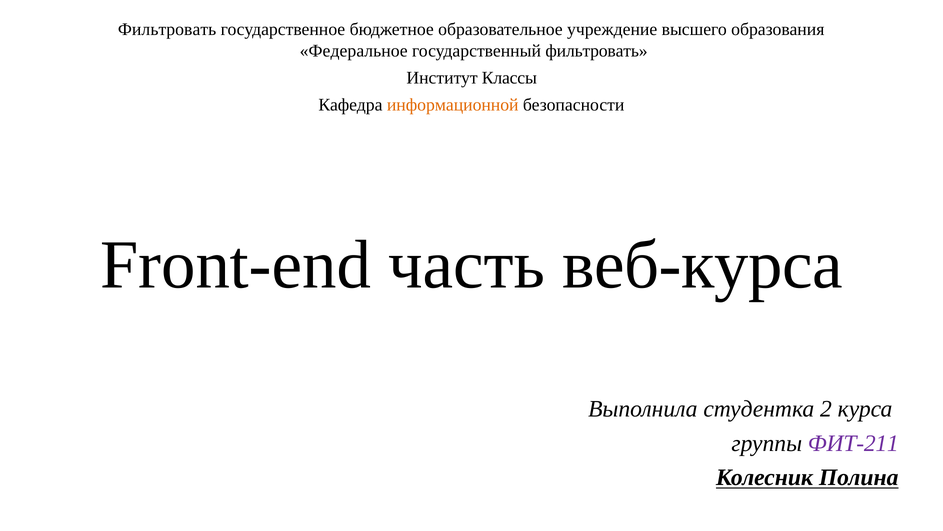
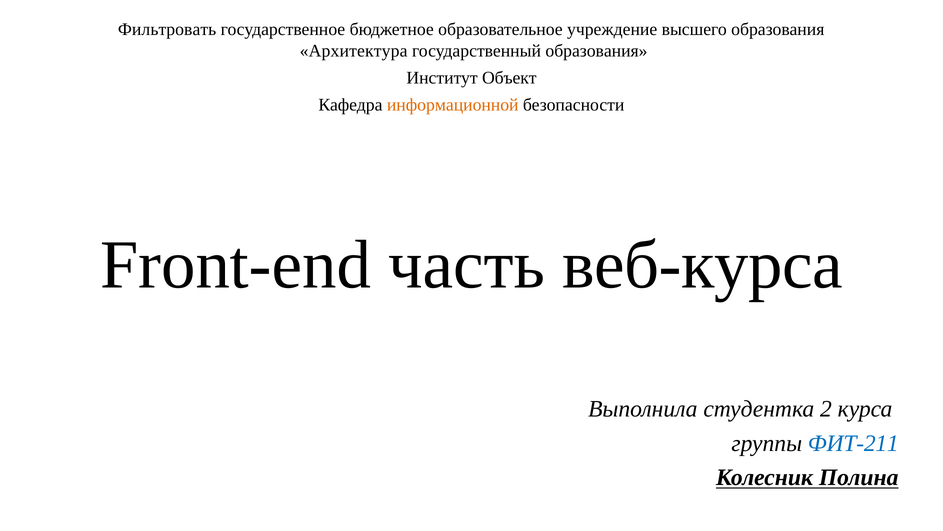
Федеральное: Федеральное -> Архитектура
государственный фильтровать: фильтровать -> образования
Классы: Классы -> Объект
ФИТ-211 colour: purple -> blue
